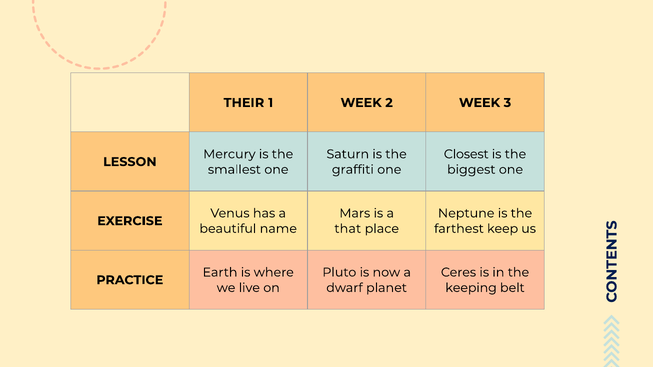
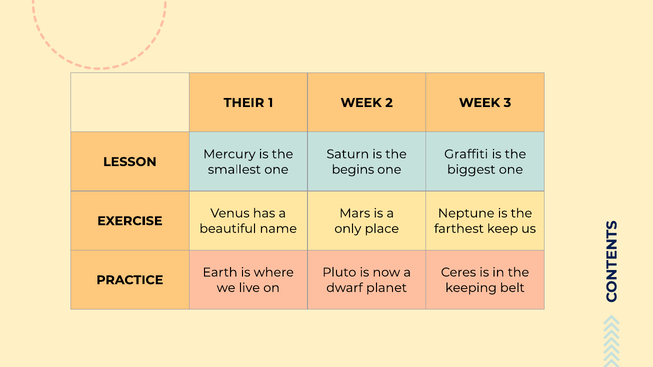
Closest: Closest -> Graffiti
graffiti: graffiti -> begins
that: that -> only
